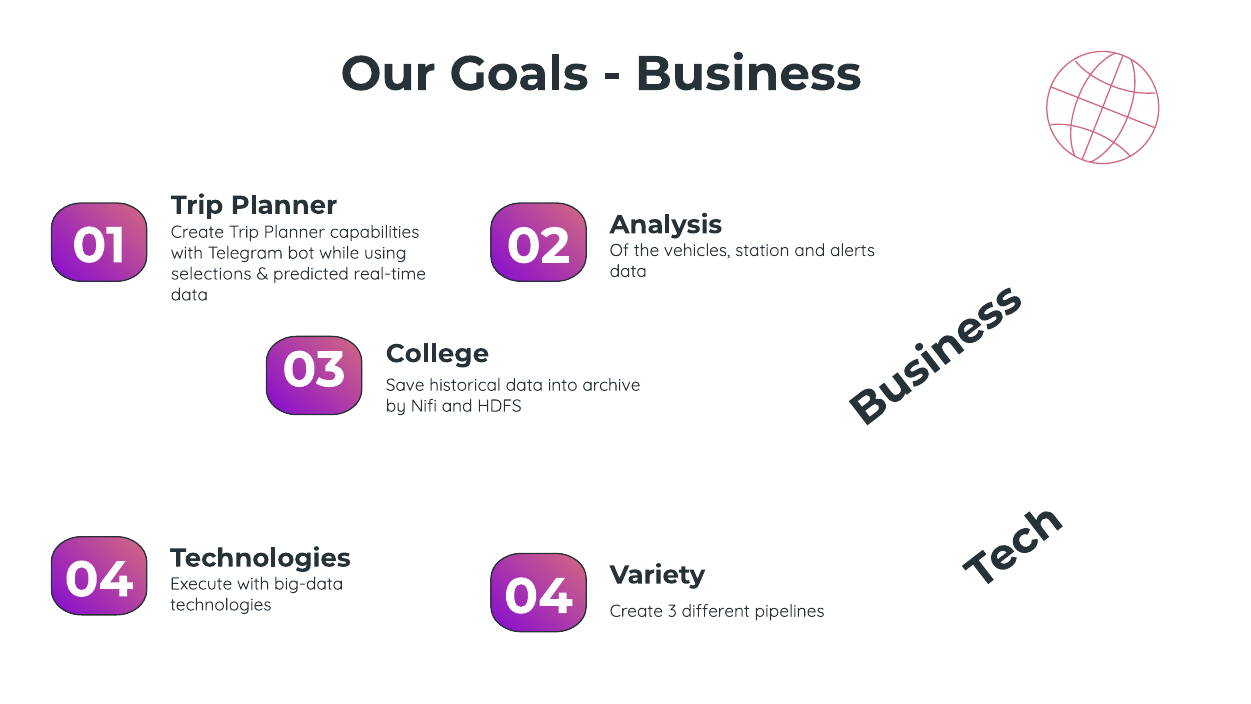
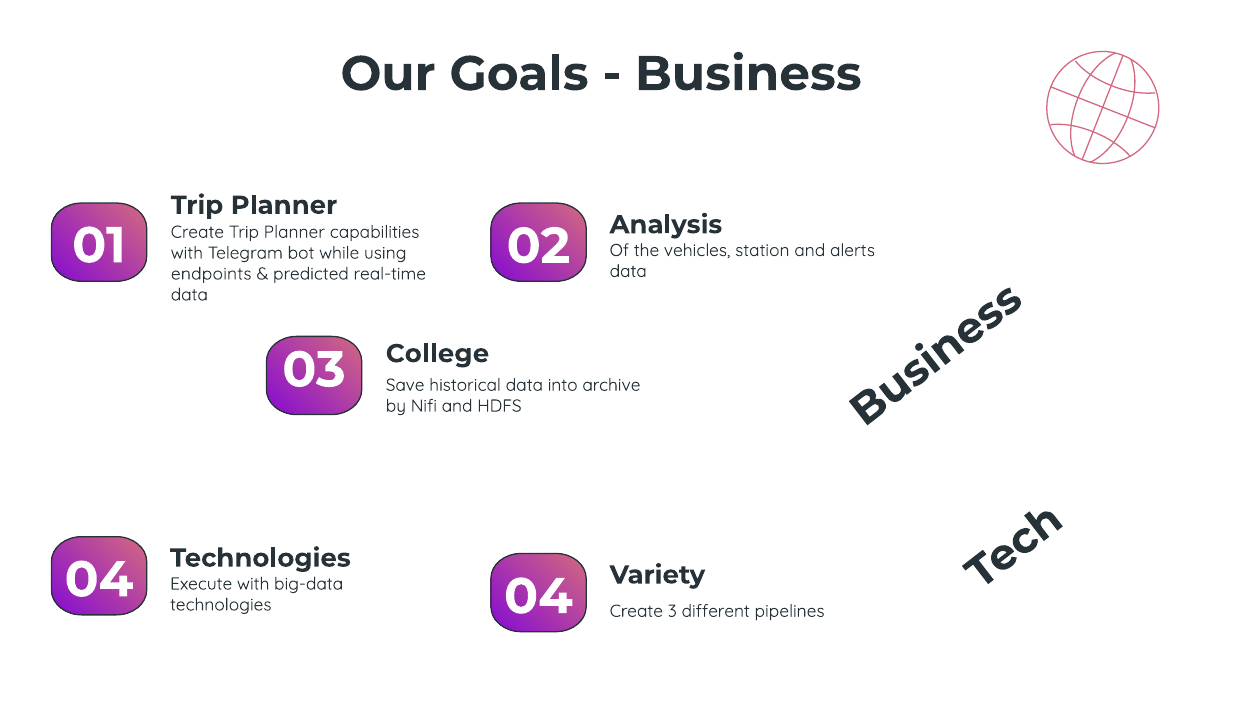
selections: selections -> endpoints
